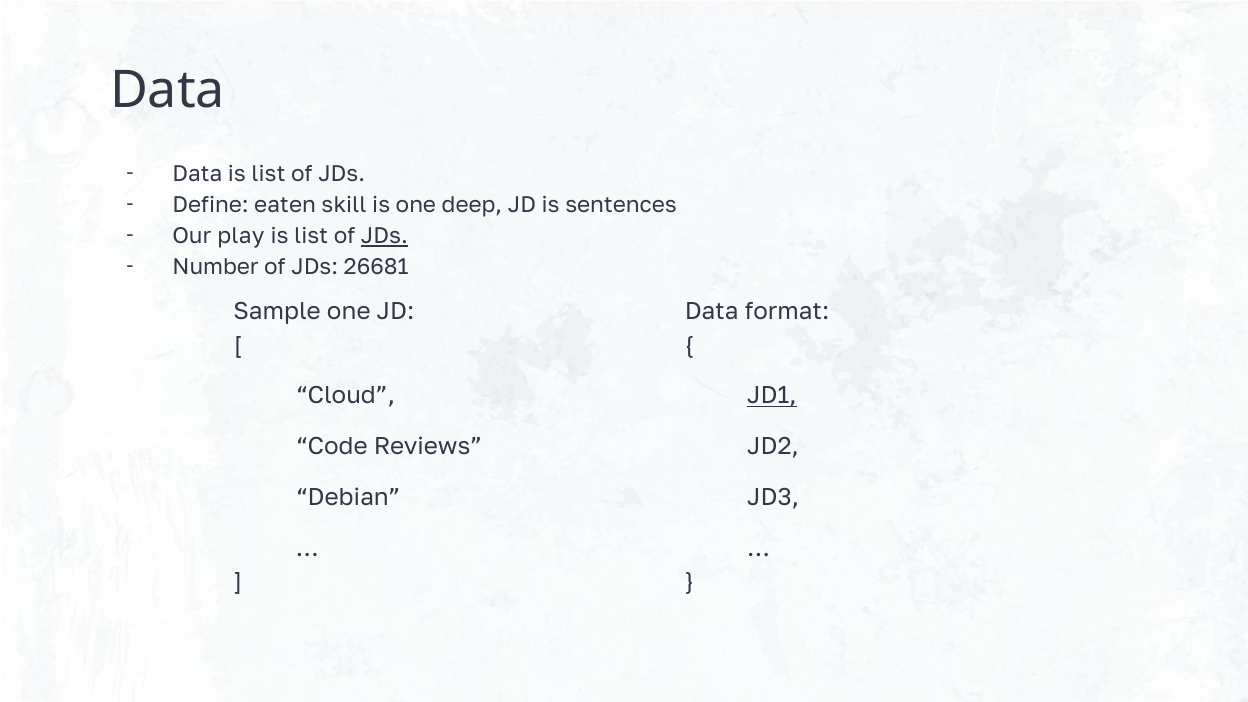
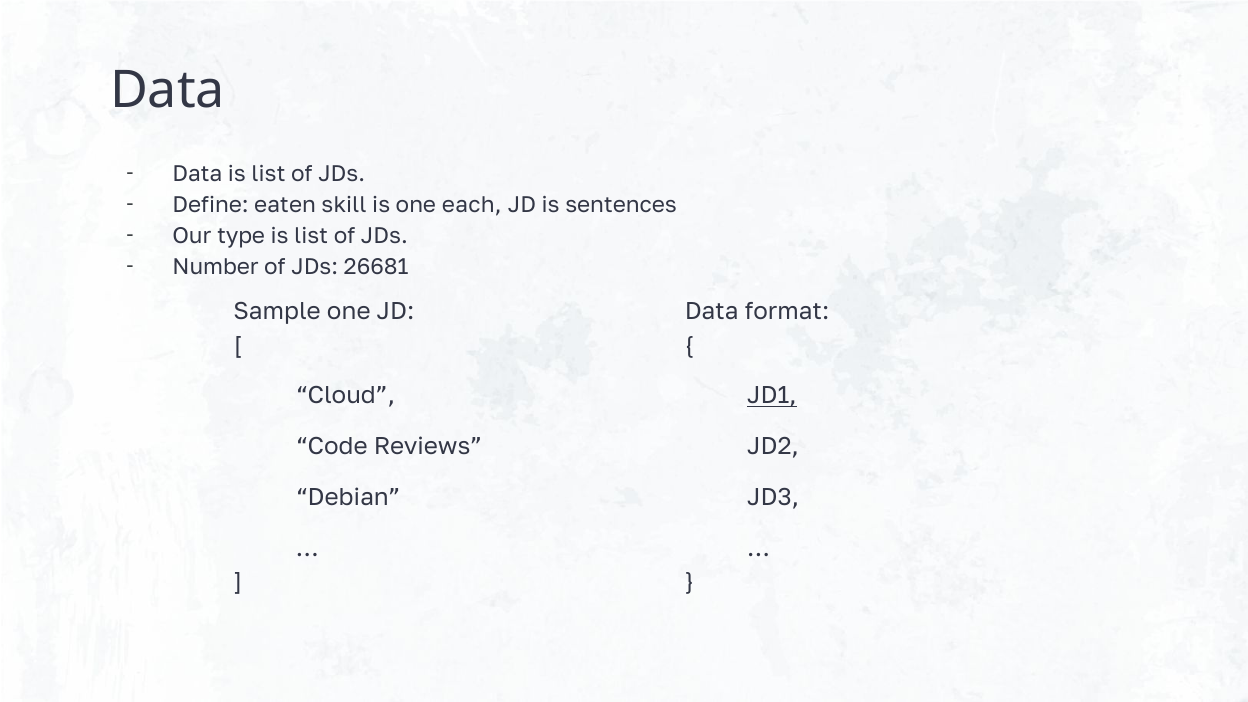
deep: deep -> each
play: play -> type
JDs at (384, 236) underline: present -> none
